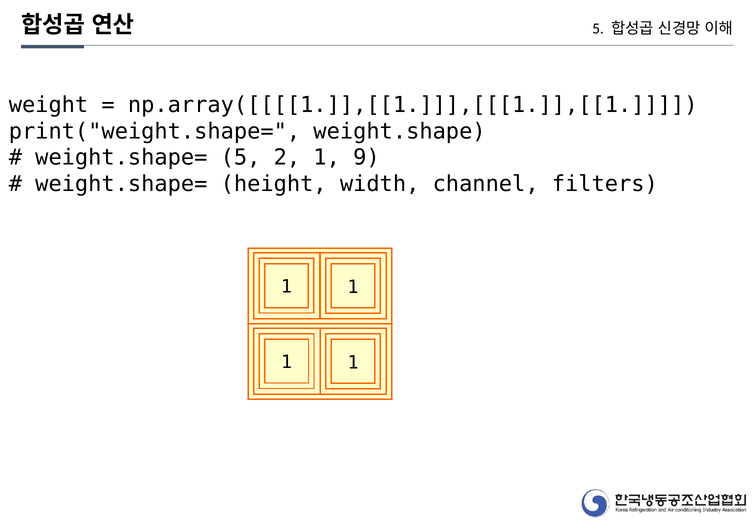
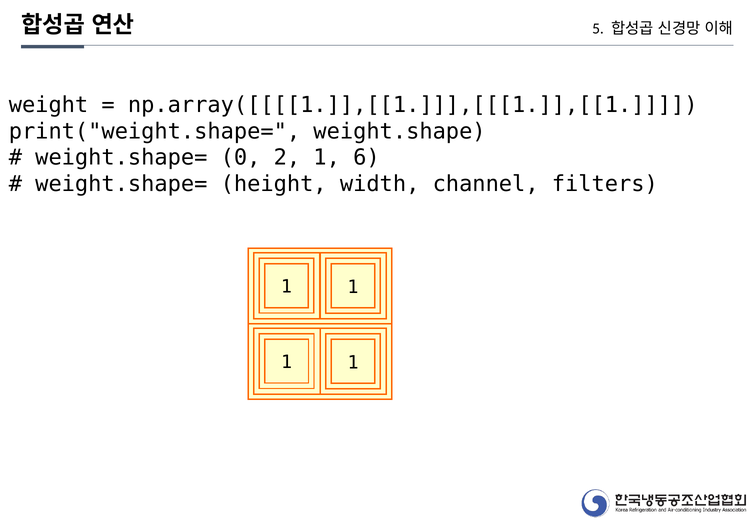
weight.shape= 5: 5 -> 0
9: 9 -> 6
